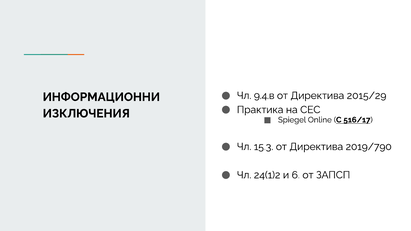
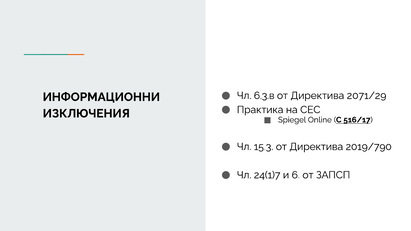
9.4.в: 9.4.в -> 6.3.в
2015/29: 2015/29 -> 2071/29
24(1)2: 24(1)2 -> 24(1)7
